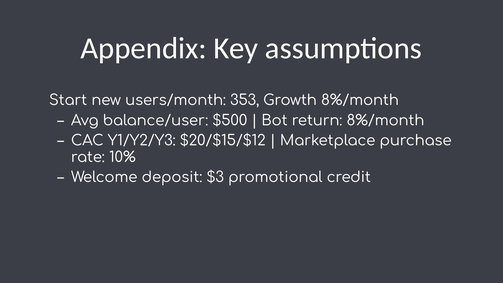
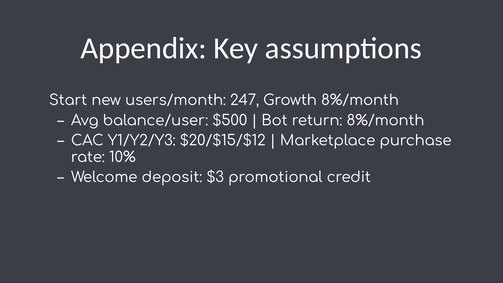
353: 353 -> 247
